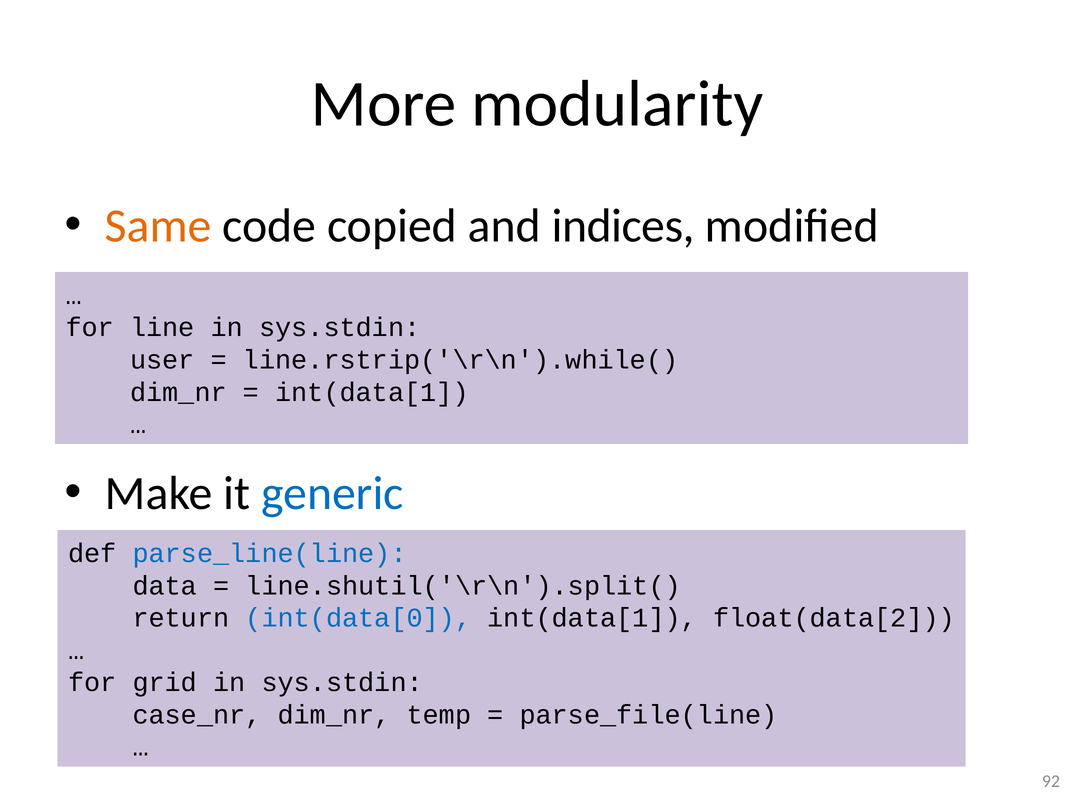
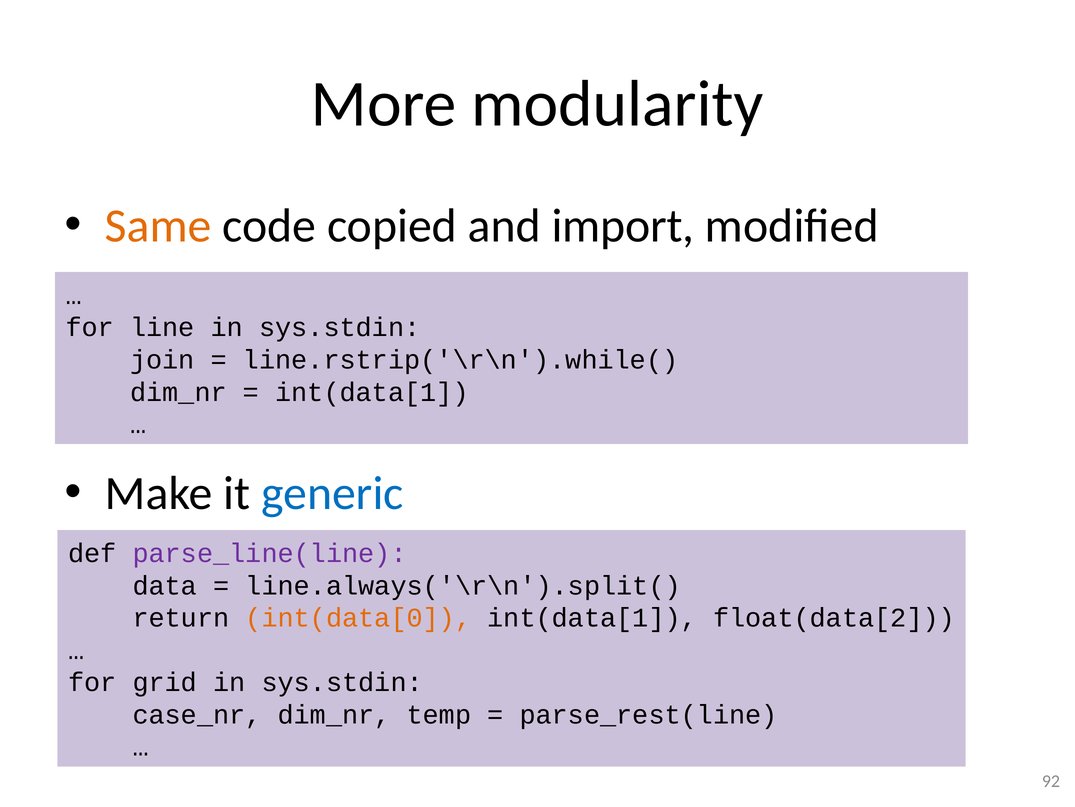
indices: indices -> import
user: user -> join
parse_line(line colour: blue -> purple
line.shutil('\r\n').split(: line.shutil('\r\n').split( -> line.always('\r\n').split(
int(data[0 colour: blue -> orange
parse_file(line: parse_file(line -> parse_rest(line
